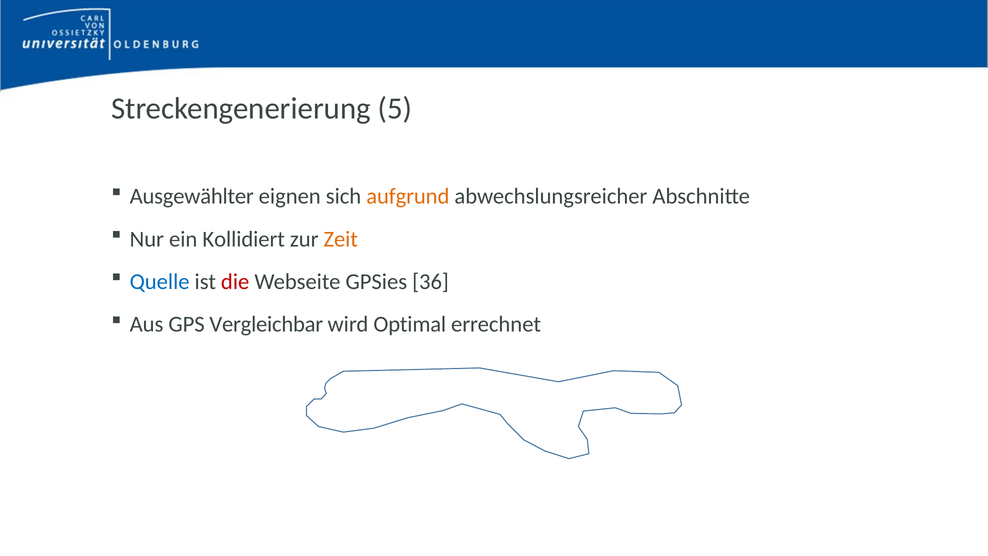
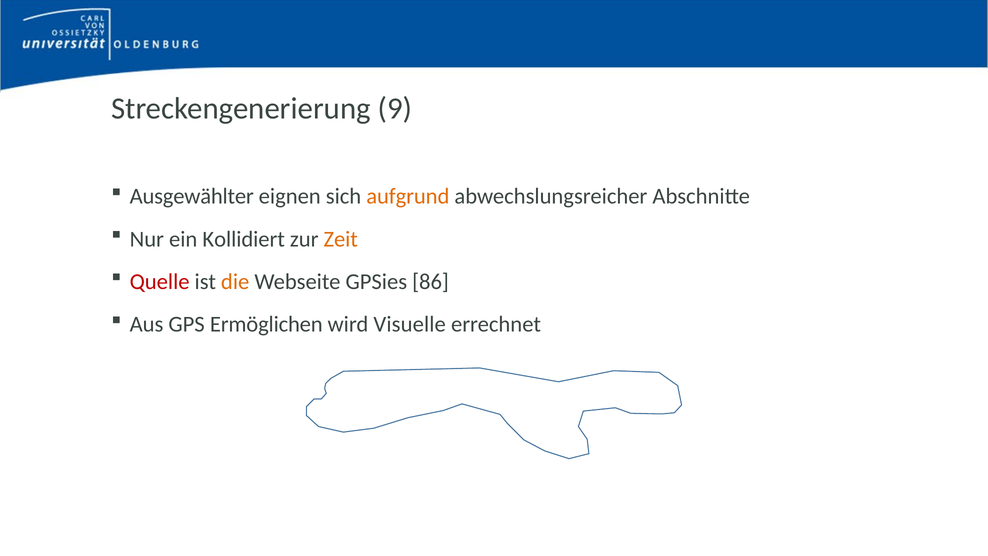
5: 5 -> 9
Quelle colour: blue -> red
die colour: red -> orange
36: 36 -> 86
Vergleichbar: Vergleichbar -> Ermöglichen
Optimal: Optimal -> Visuelle
